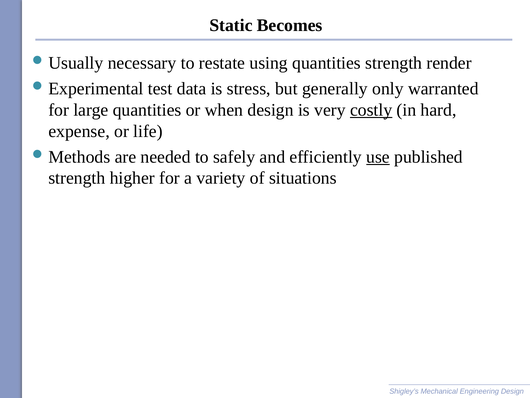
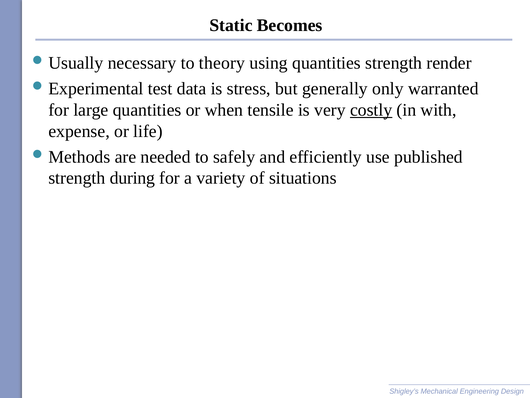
restate: restate -> theory
when design: design -> tensile
hard: hard -> with
use underline: present -> none
higher: higher -> during
